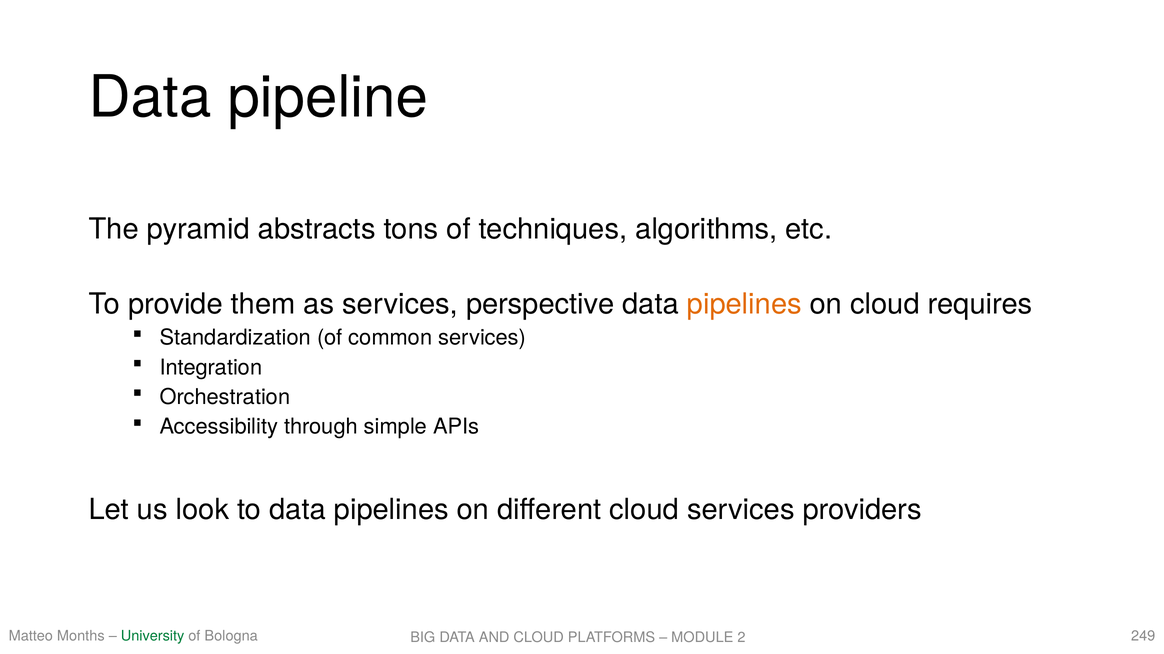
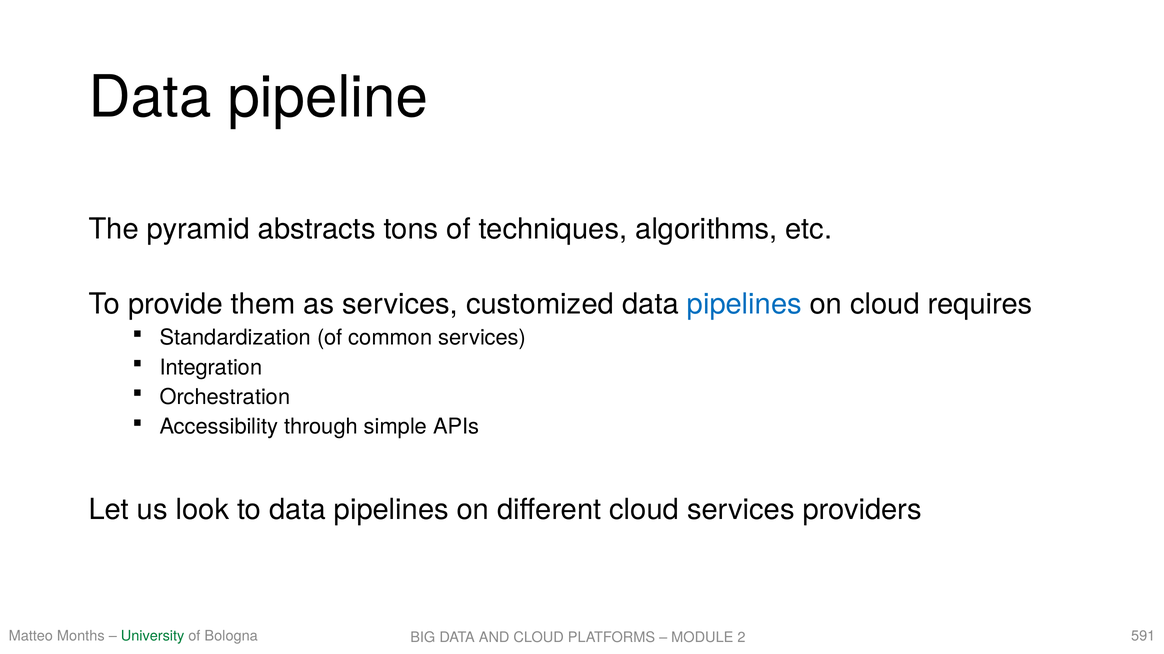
perspective: perspective -> customized
pipelines at (744, 305) colour: orange -> blue
249: 249 -> 591
